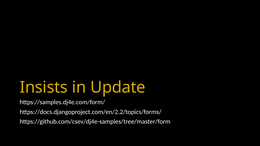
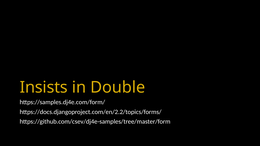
Update: Update -> Double
